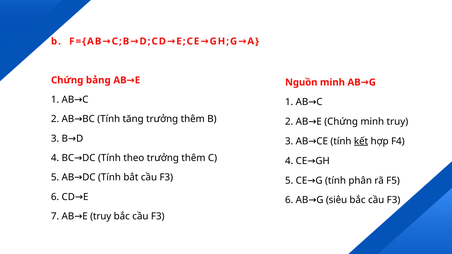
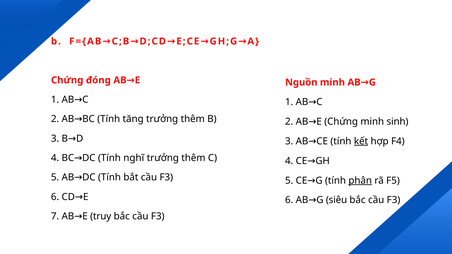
bảng: bảng -> đóng
minh truy: truy -> sinh
theo: theo -> nghĩ
phân underline: none -> present
